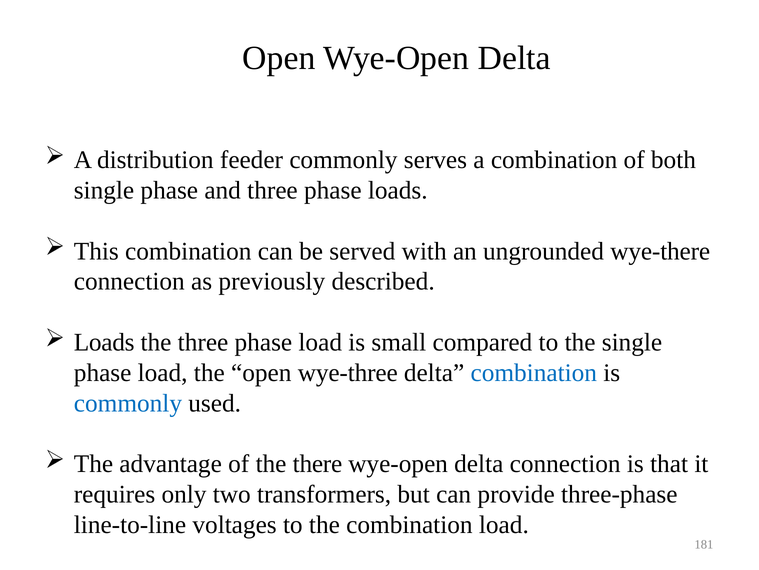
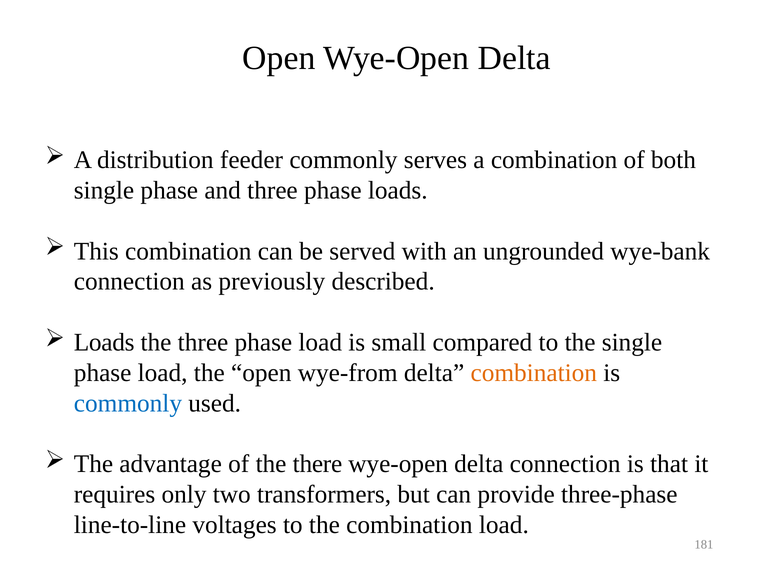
wye-there: wye-there -> wye-bank
wye-three: wye-three -> wye-from
combination at (534, 372) colour: blue -> orange
